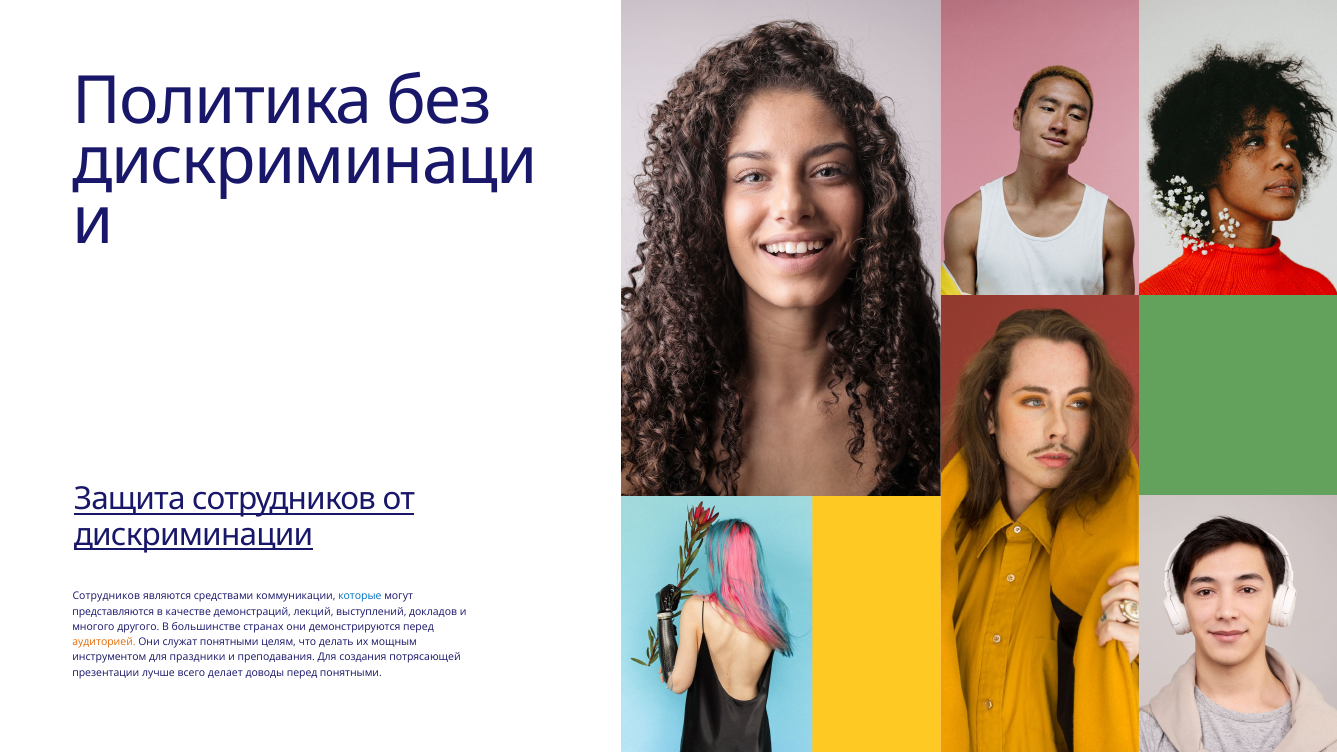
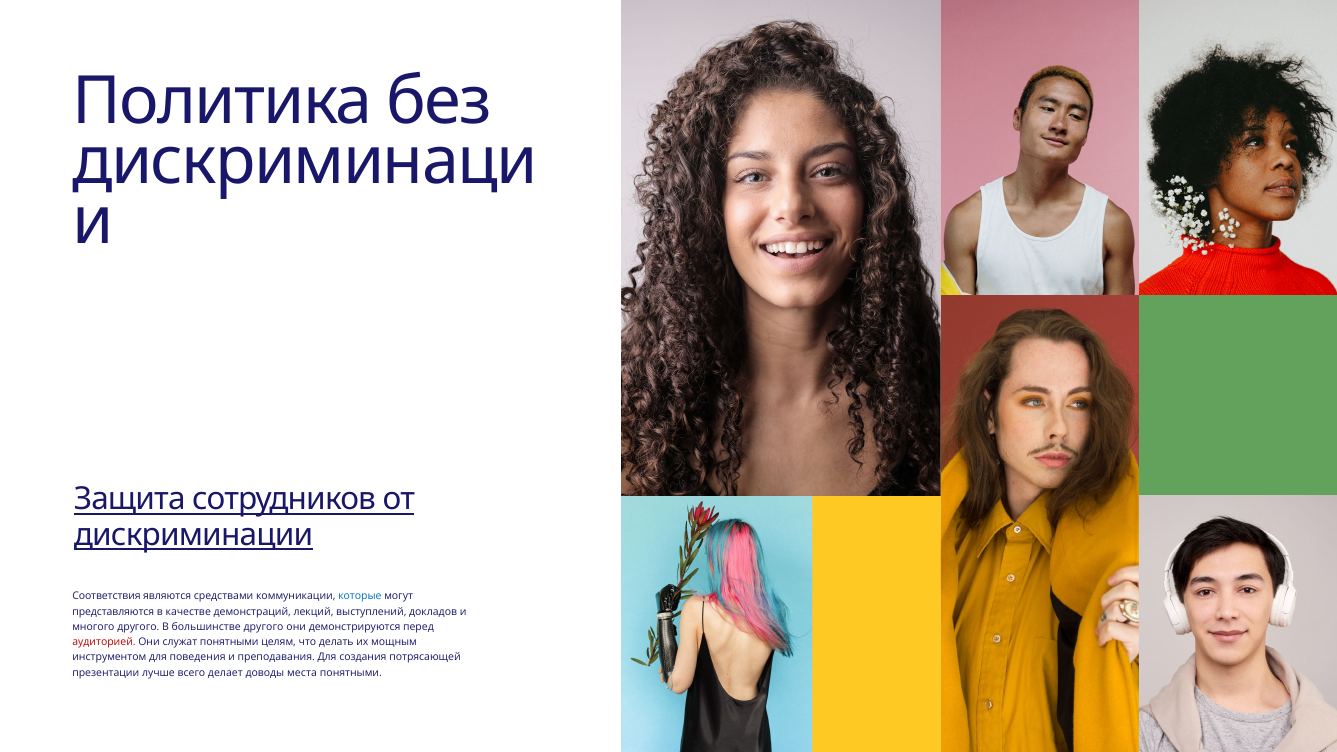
Сотрудников at (106, 596): Сотрудников -> Соответствия
большинстве странах: странах -> другого
аудиторией colour: orange -> red
праздники: праздники -> поведения
доводы перед: перед -> места
